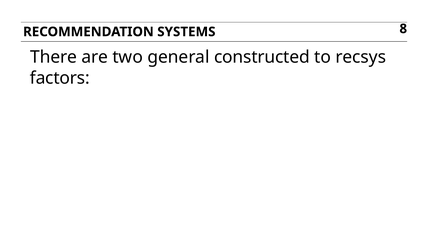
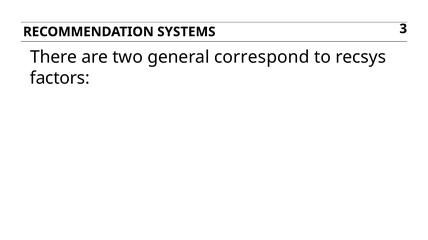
8: 8 -> 3
constructed: constructed -> correspond
